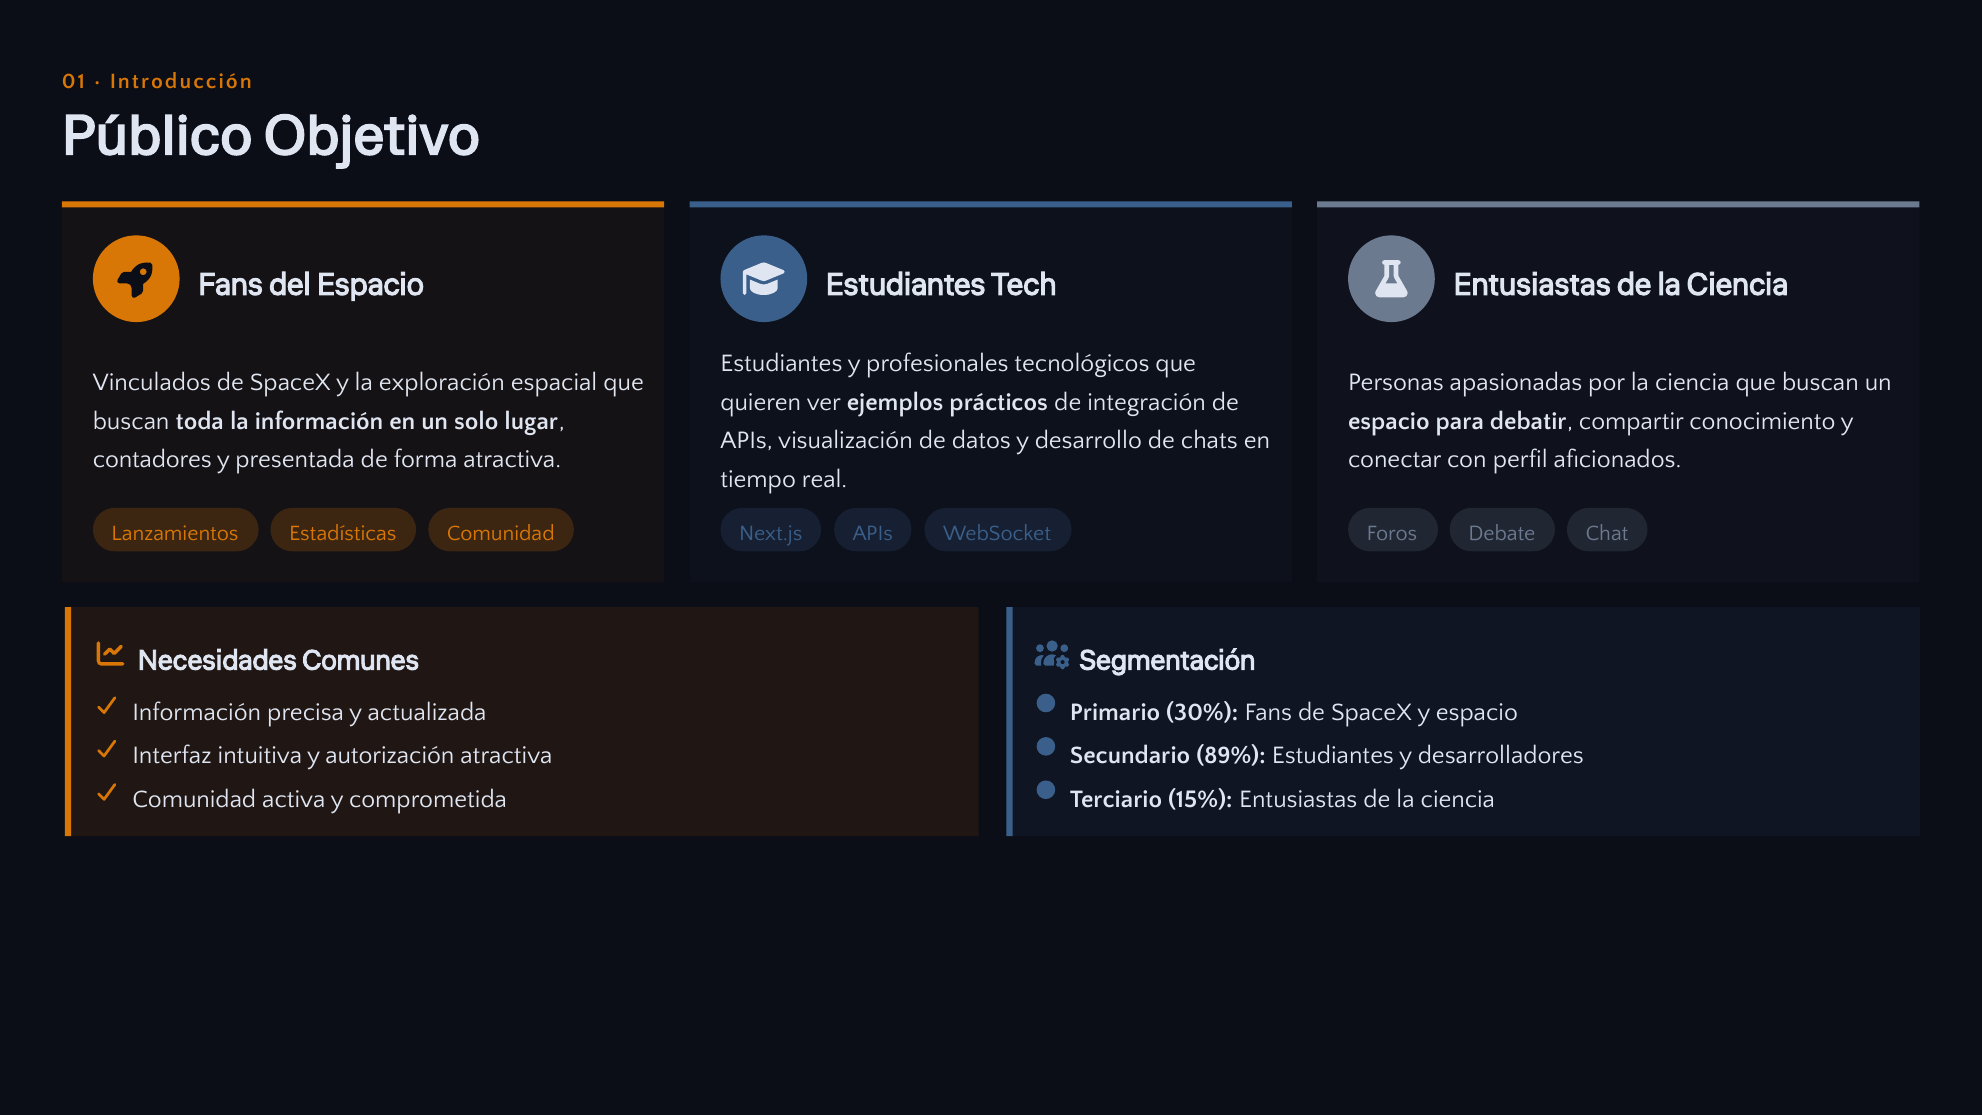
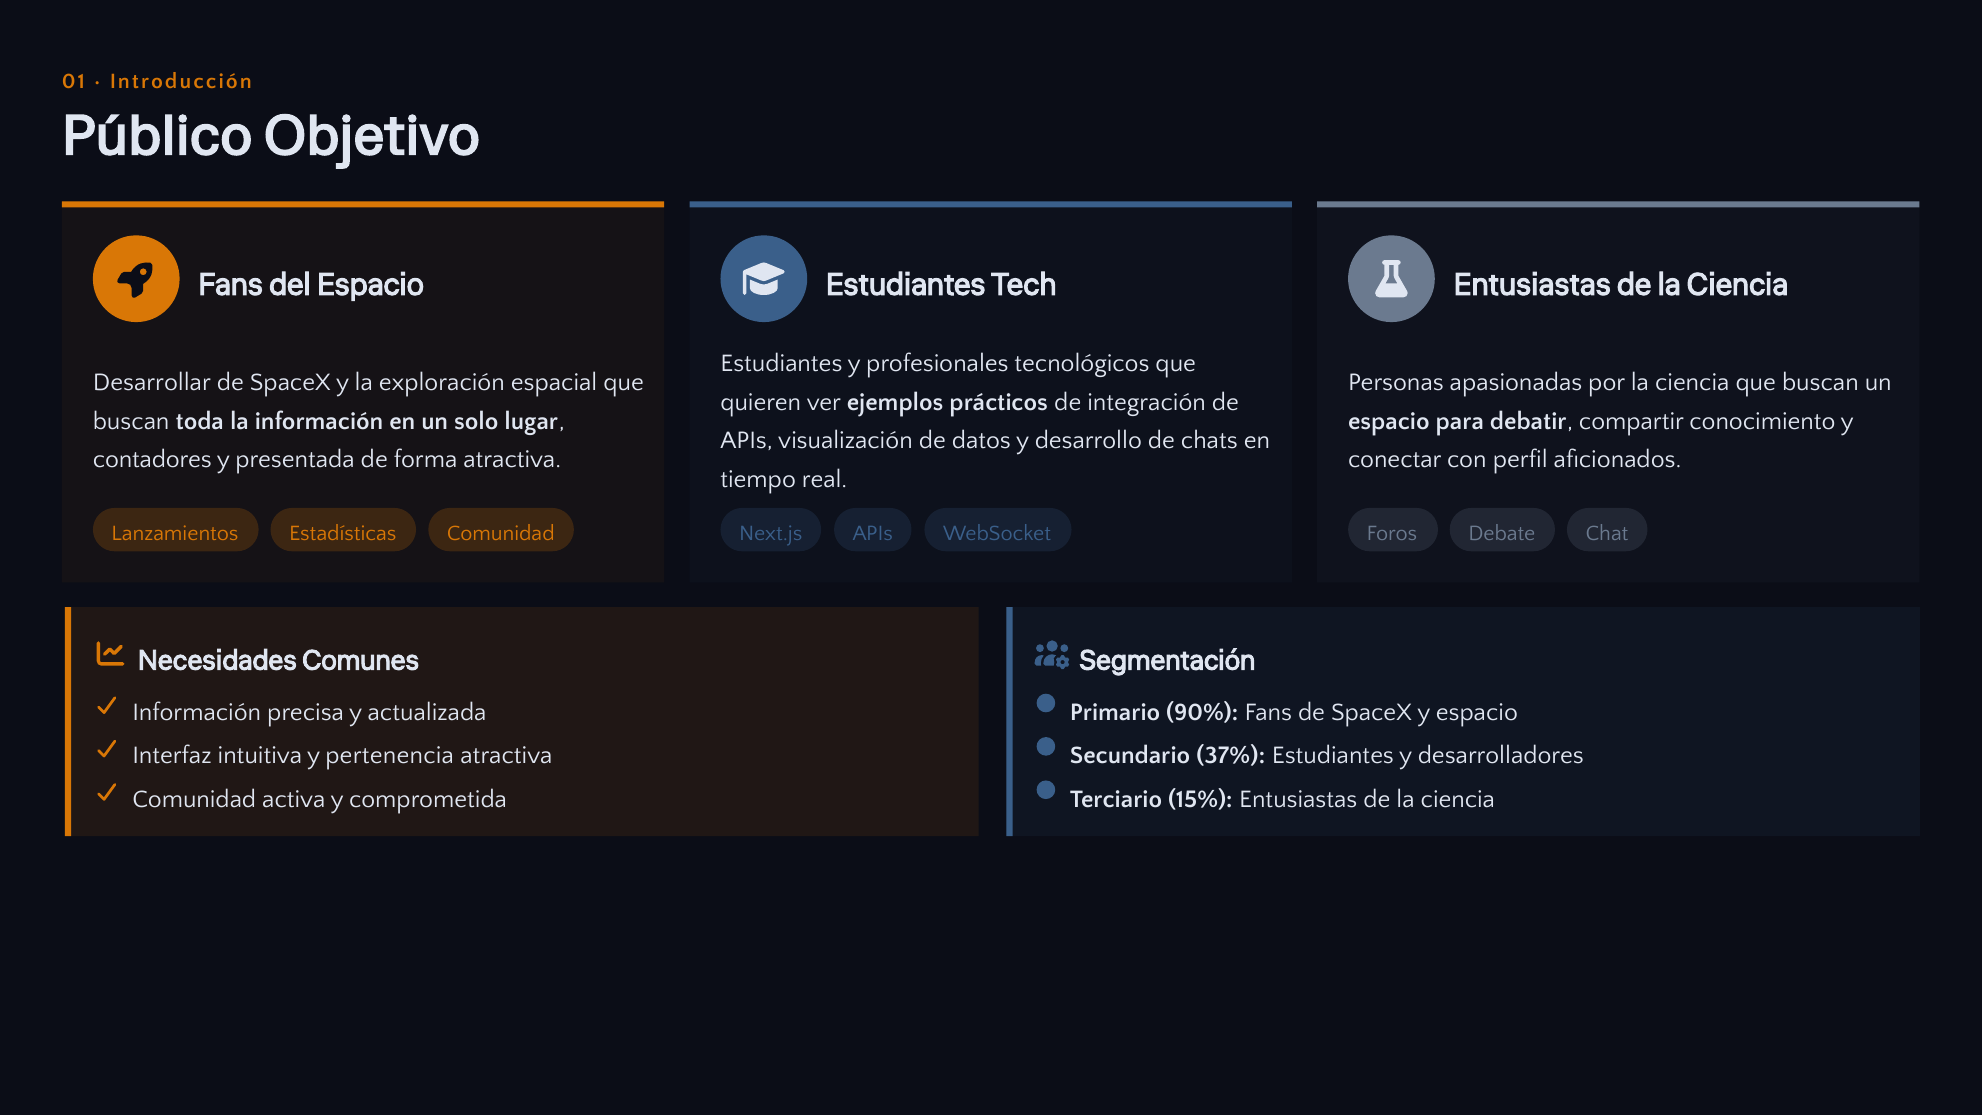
Vinculados: Vinculados -> Desarrollar
30%: 30% -> 90%
autorización: autorización -> pertenencia
89%: 89% -> 37%
